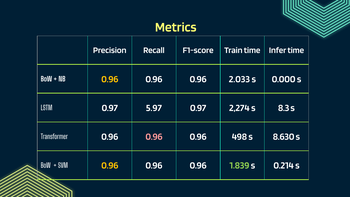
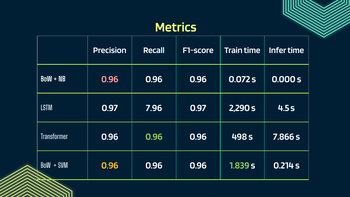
0.96 at (110, 79) colour: yellow -> pink
2.033: 2.033 -> 0.072
5.97: 5.97 -> 7.96
2,274: 2,274 -> 2,290
8.3: 8.3 -> 4.5
0.96 at (154, 137) colour: pink -> light green
8.630: 8.630 -> 7.866
